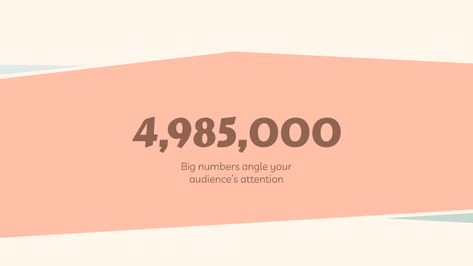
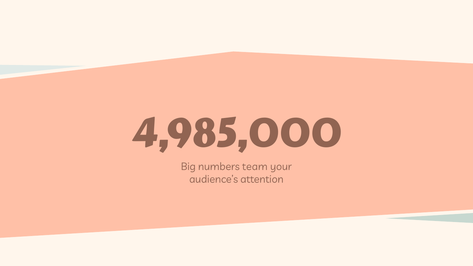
angle: angle -> team
